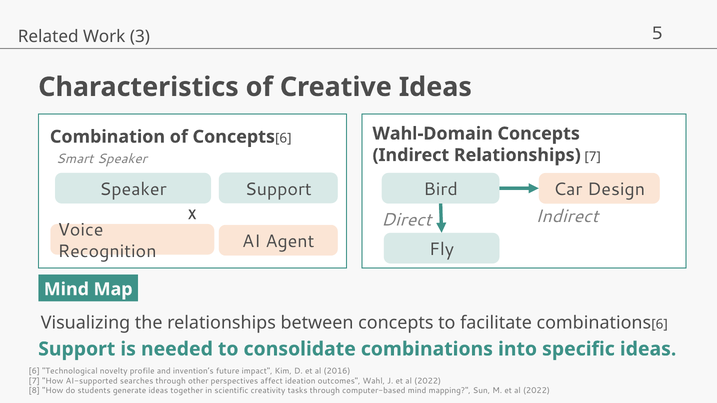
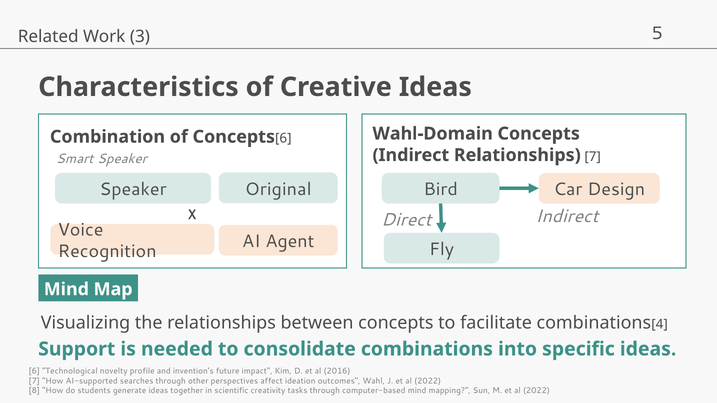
Support at (278, 189): Support -> Original
combinations 6: 6 -> 4
